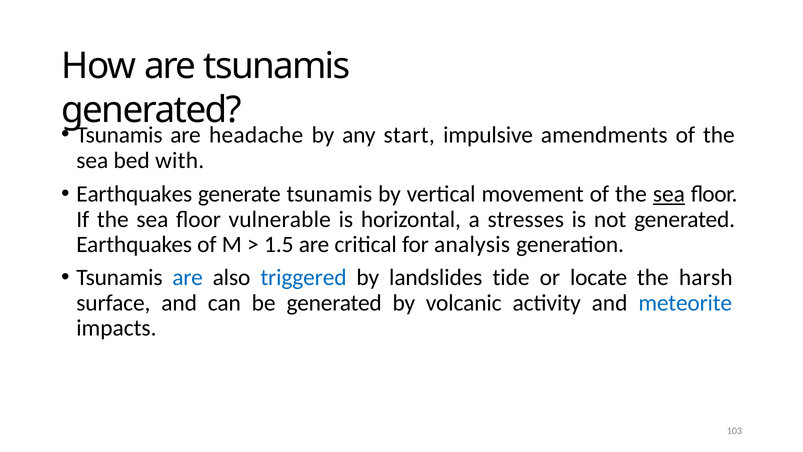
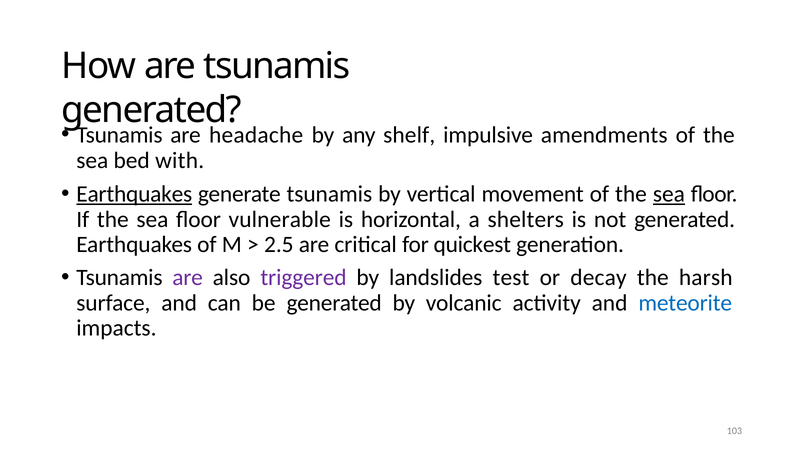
start: start -> shelf
Earthquakes at (134, 194) underline: none -> present
stresses: stresses -> shelters
1.5: 1.5 -> 2.5
analysis: analysis -> quickest
are at (188, 277) colour: blue -> purple
triggered colour: blue -> purple
tide: tide -> test
locate: locate -> decay
